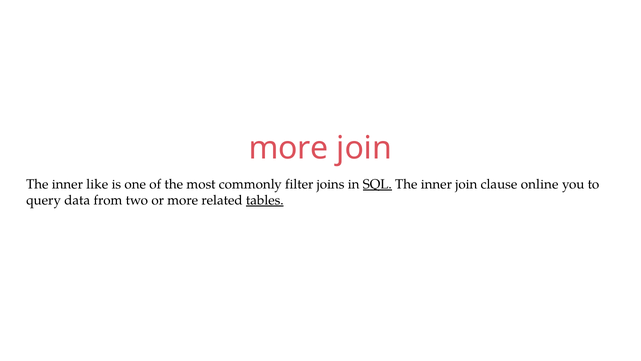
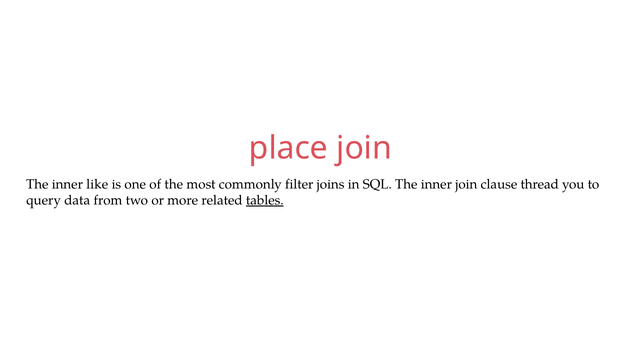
more at (289, 148): more -> place
SQL underline: present -> none
online: online -> thread
